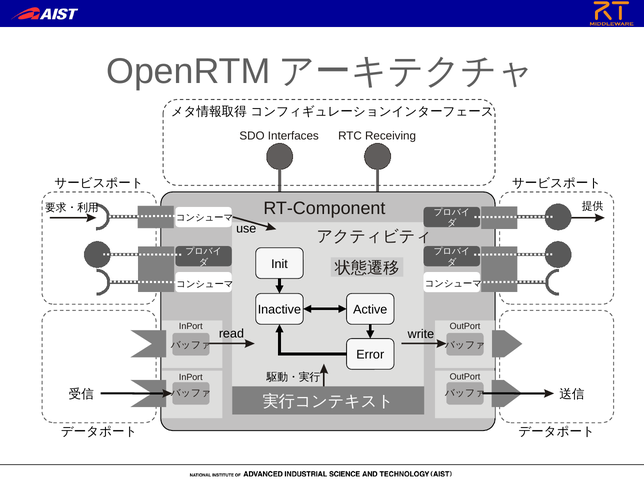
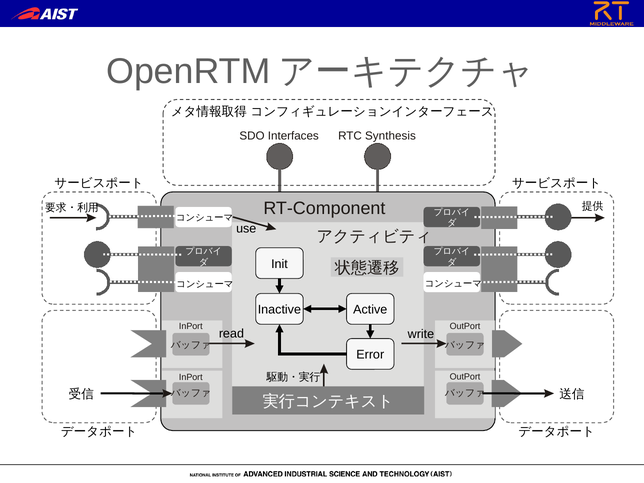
Receiving: Receiving -> Synthesis
